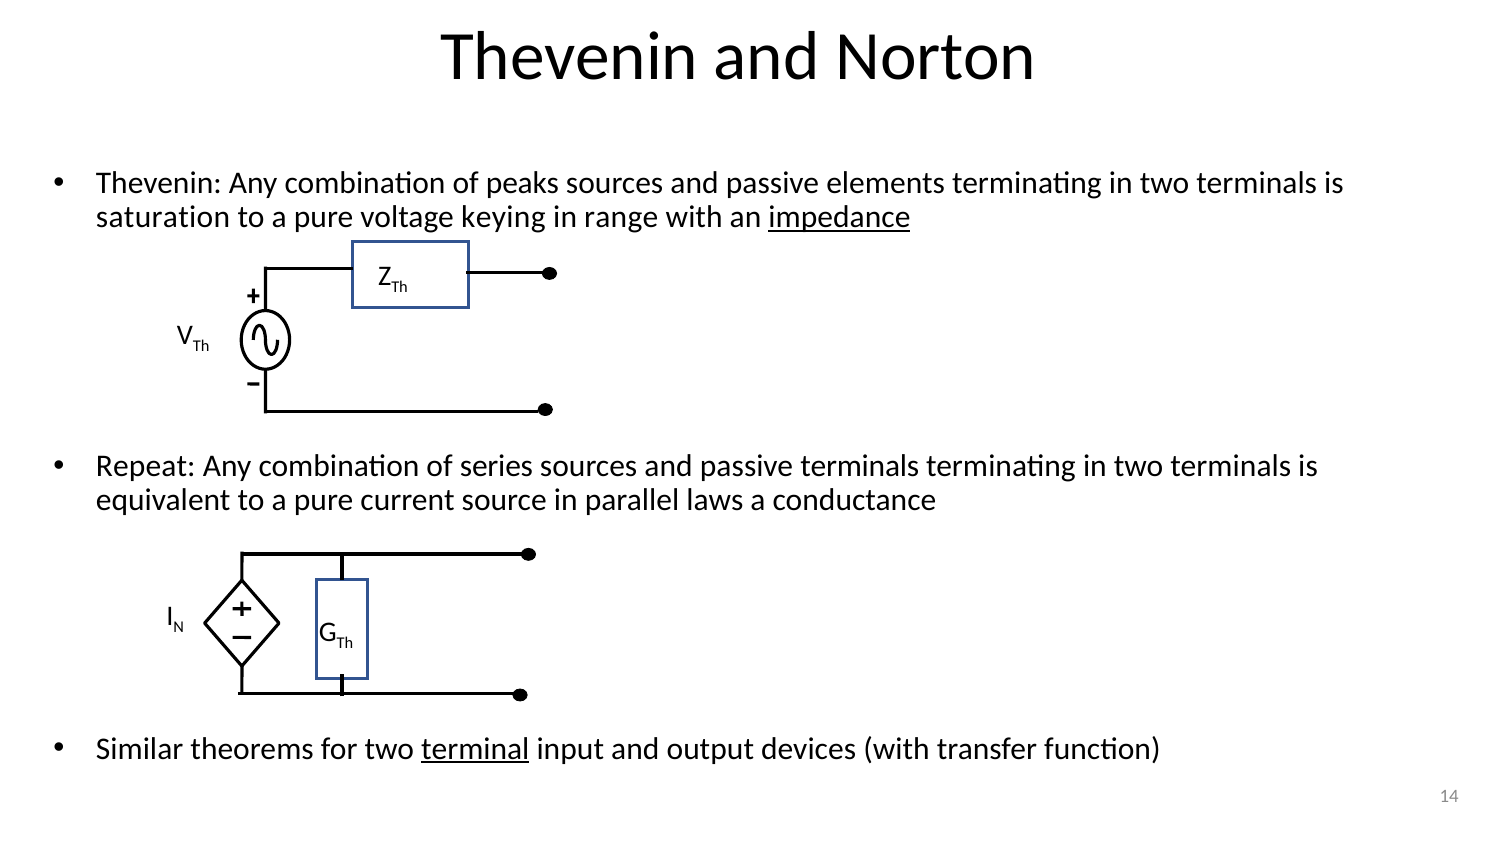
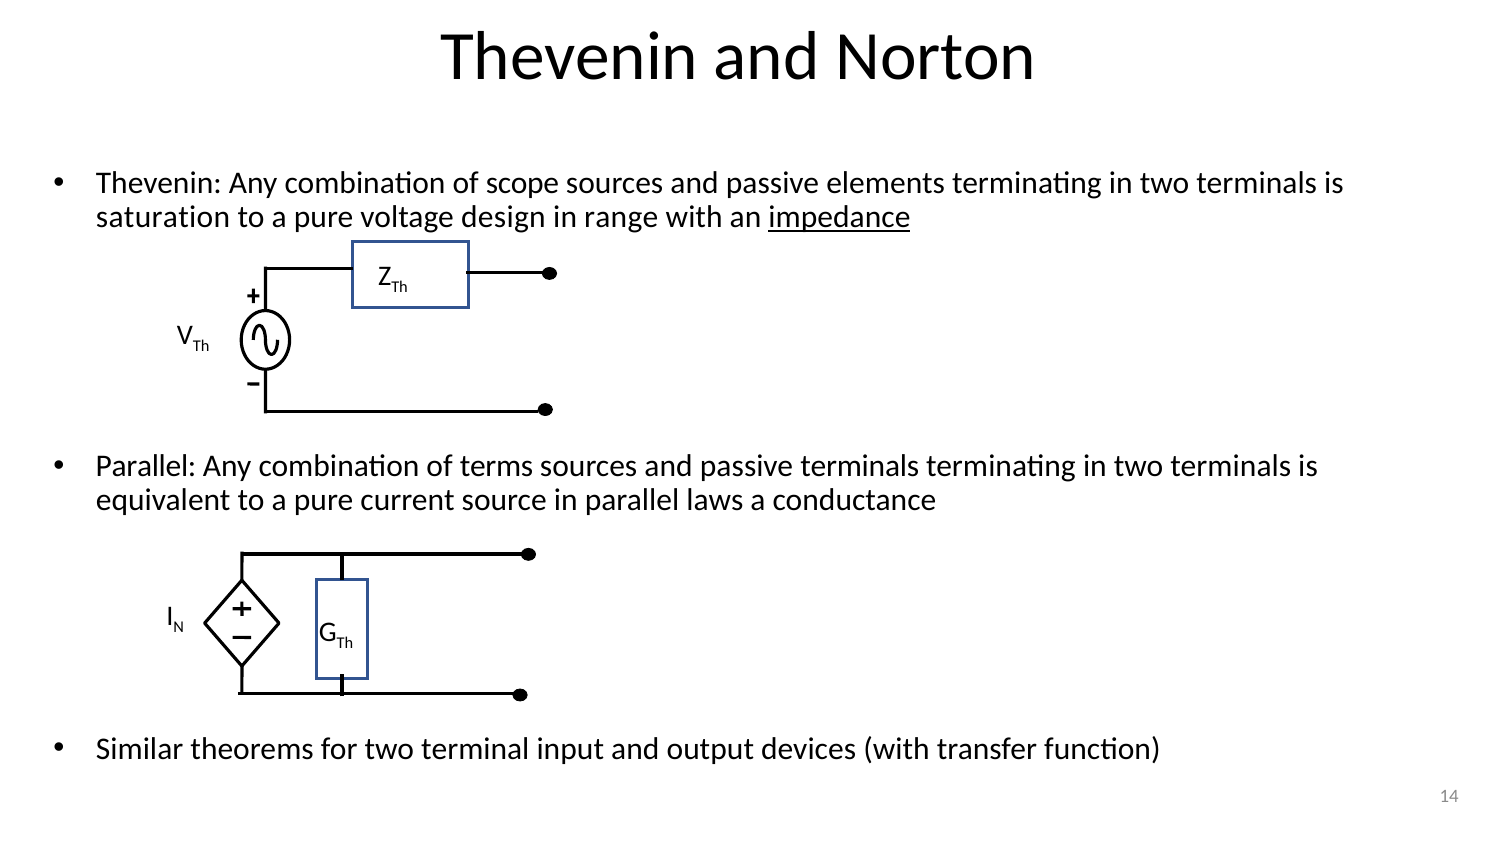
peaks: peaks -> scope
keying: keying -> design
Repeat at (146, 466): Repeat -> Parallel
series: series -> terms
terminal underline: present -> none
